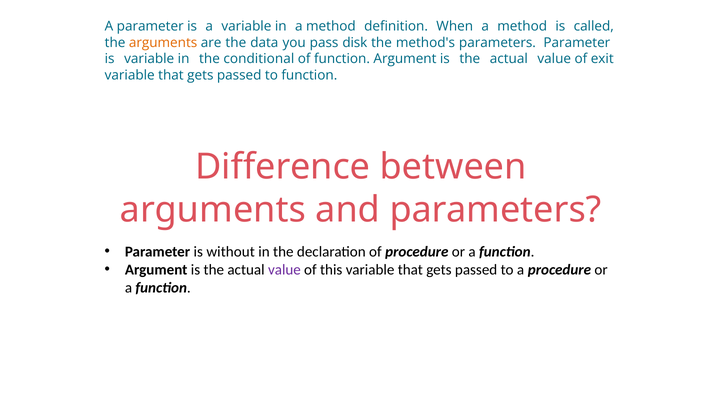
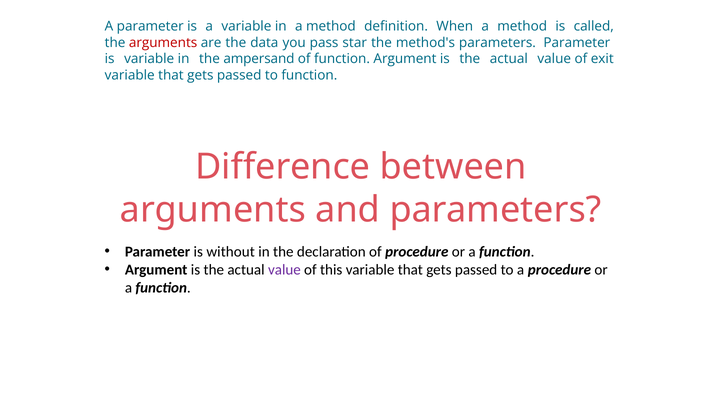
arguments at (163, 43) colour: orange -> red
disk: disk -> star
conditional: conditional -> ampersand
